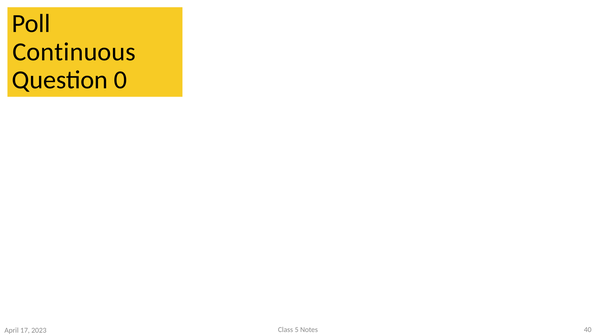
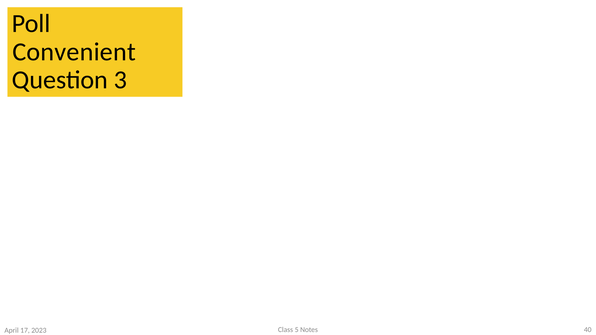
Continuous: Continuous -> Convenient
0: 0 -> 3
